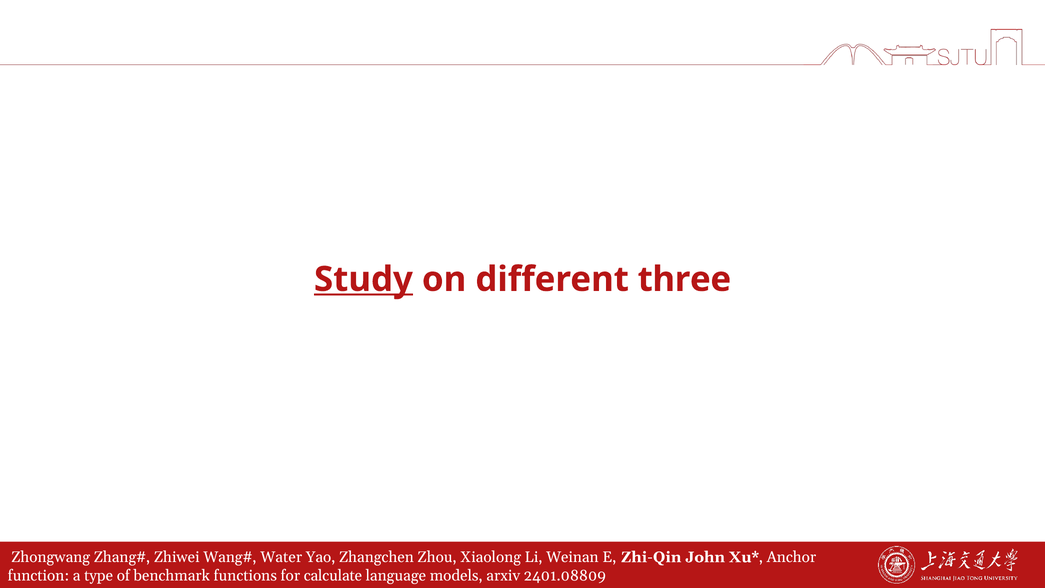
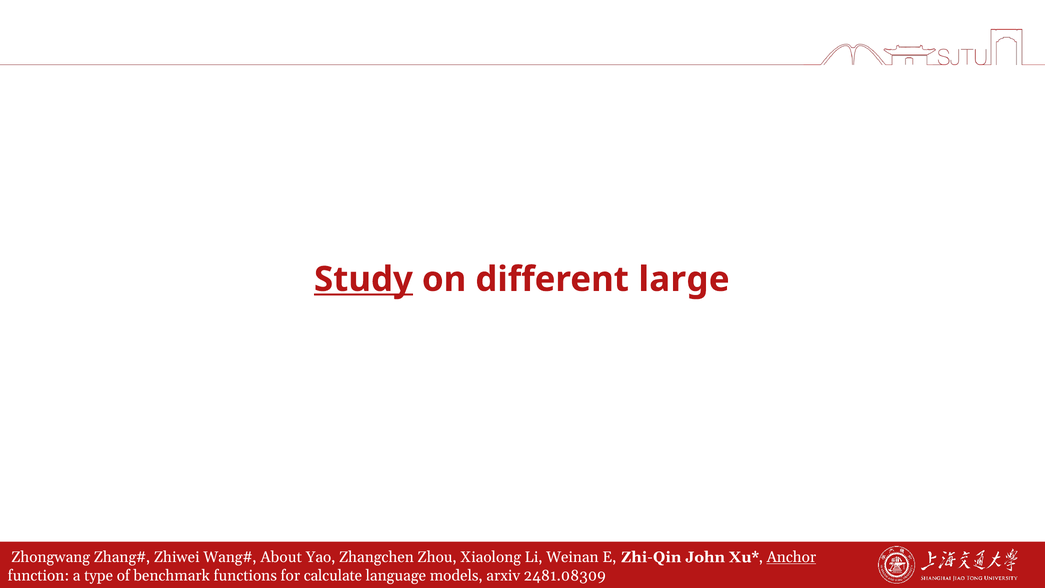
three: three -> large
Water: Water -> About
Anchor underline: none -> present
2401.08809: 2401.08809 -> 2481.08309
